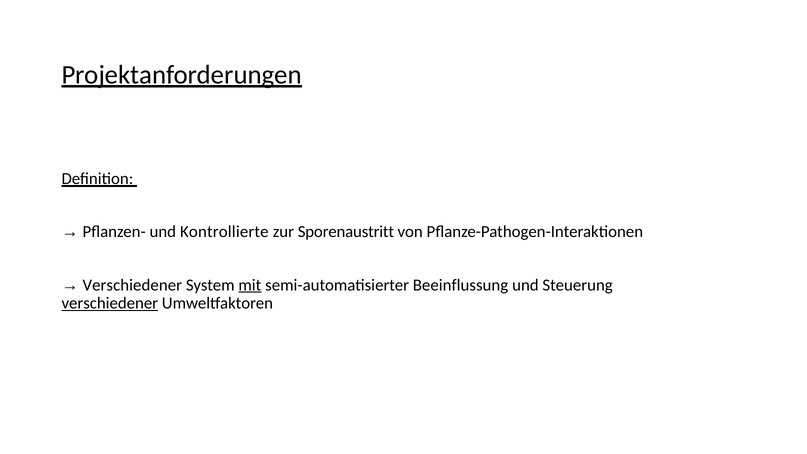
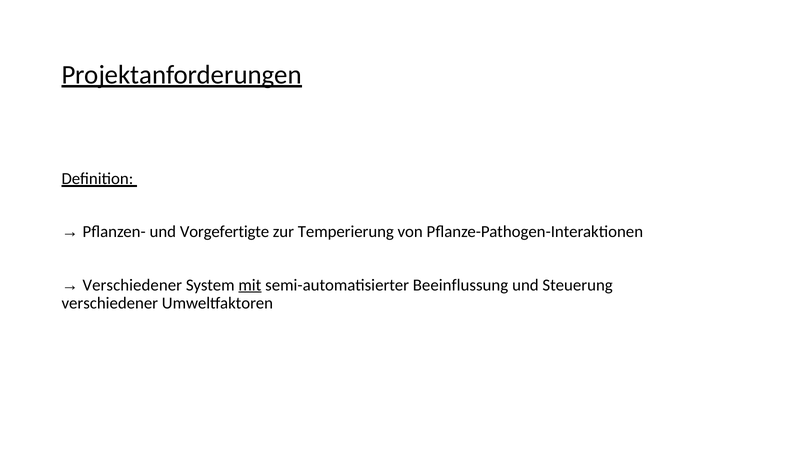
Kontrollierte: Kontrollierte -> Vorgefertigte
Sporenaustritt: Sporenaustritt -> Temperierung
verschiedener at (110, 303) underline: present -> none
